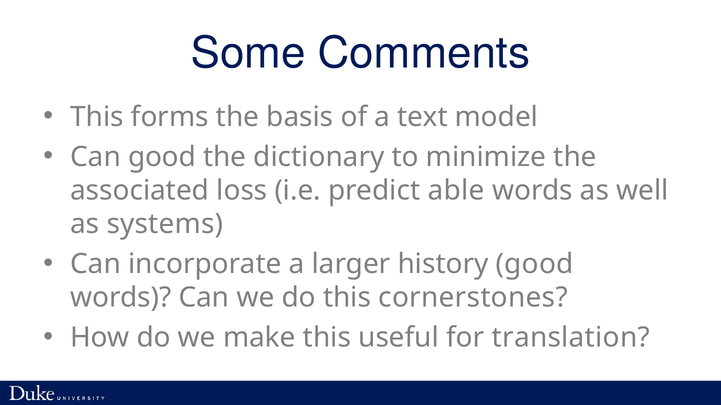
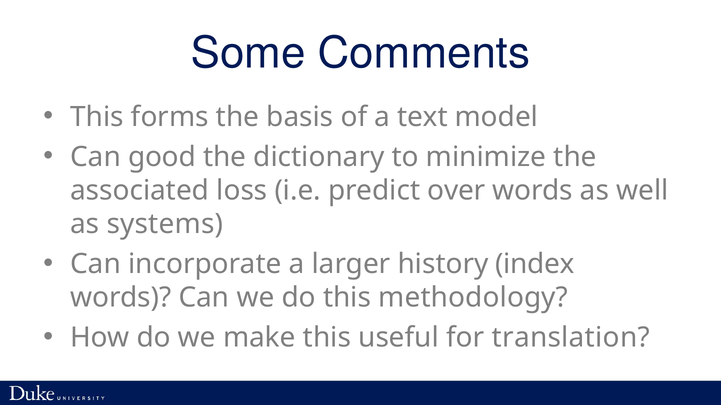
able: able -> over
history good: good -> index
cornerstones: cornerstones -> methodology
